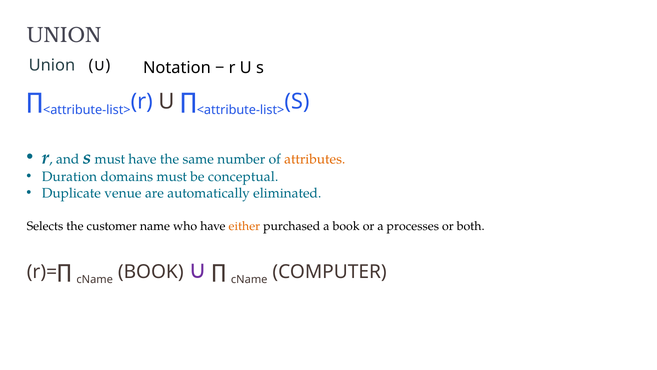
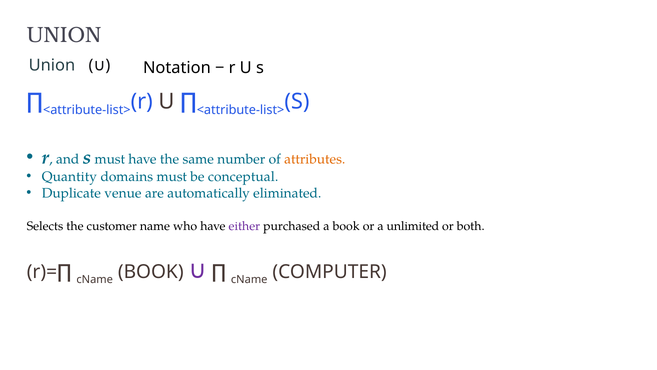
Duration: Duration -> Quantity
either colour: orange -> purple
processes: processes -> unlimited
